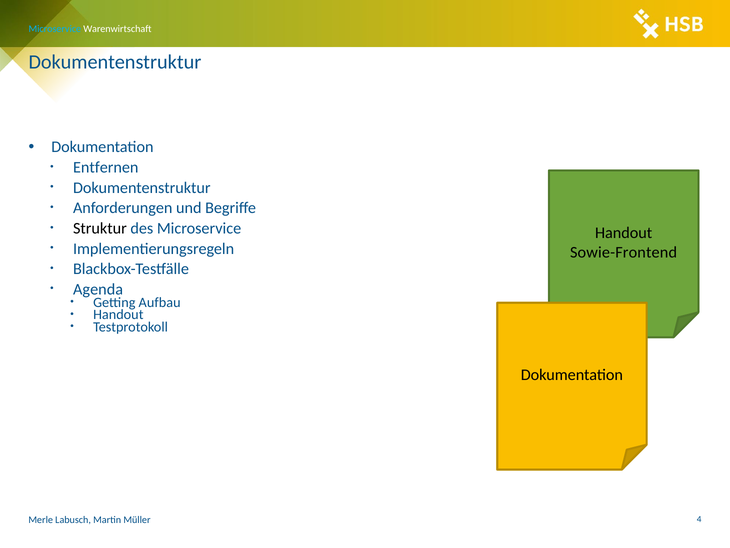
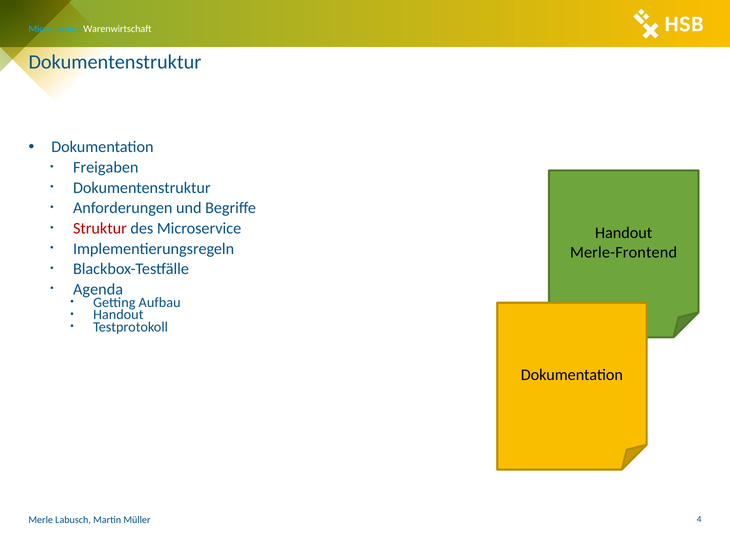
Entfernen: Entfernen -> Freigaben
Struktur colour: black -> red
Sowie-Frontend: Sowie-Frontend -> Merle-Frontend
